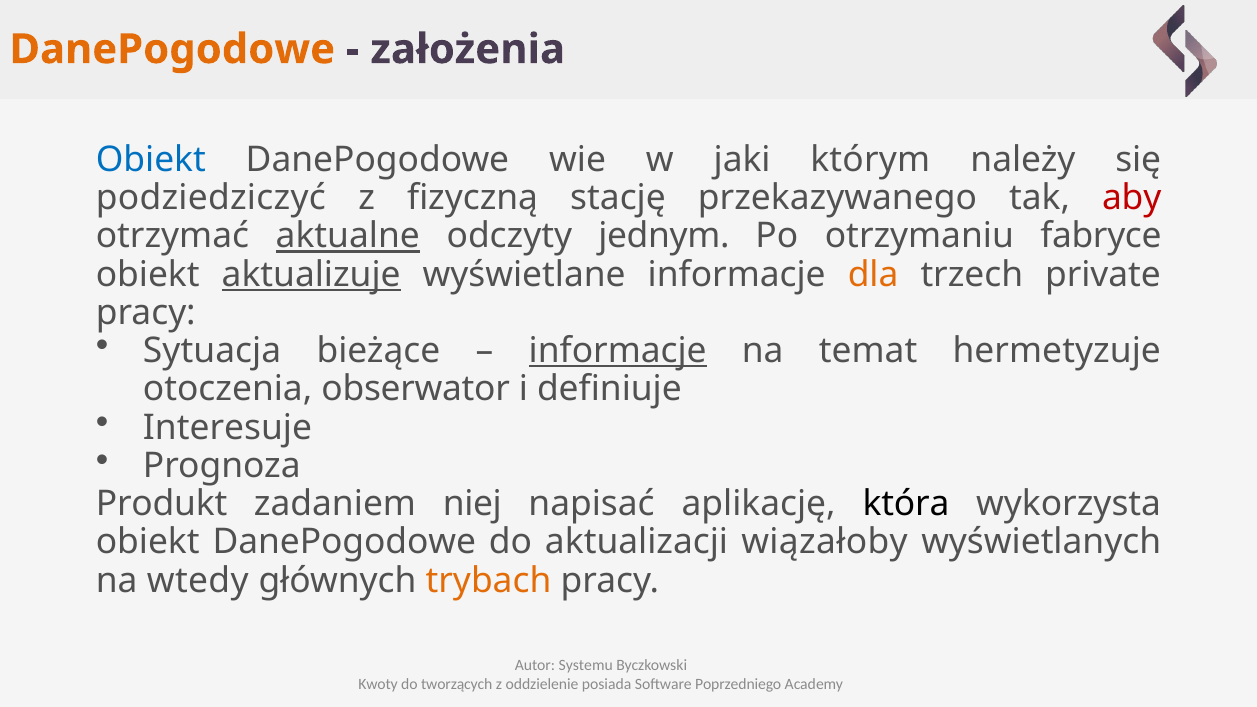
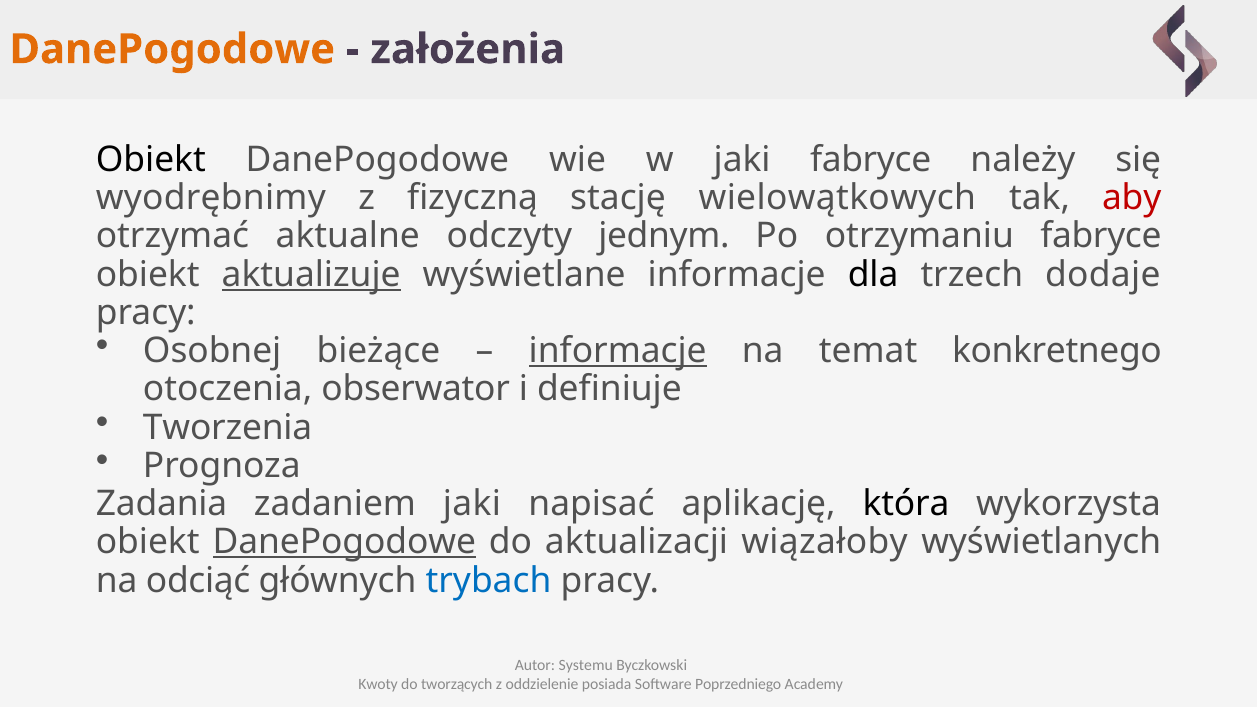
Obiekt at (151, 160) colour: blue -> black
jaki którym: którym -> fabryce
podziedziczyć: podziedziczyć -> wyodrębnimy
przekazywanego: przekazywanego -> wielowątkowych
aktualne underline: present -> none
dla colour: orange -> black
private: private -> dodaje
Sytuacja: Sytuacja -> Osobnej
hermetyzuje: hermetyzuje -> konkretnego
Interesuje: Interesuje -> Tworzenia
Produkt: Produkt -> Zadania
zadaniem niej: niej -> jaki
DanePogodowe at (344, 542) underline: none -> present
wtedy: wtedy -> odciąć
trybach colour: orange -> blue
